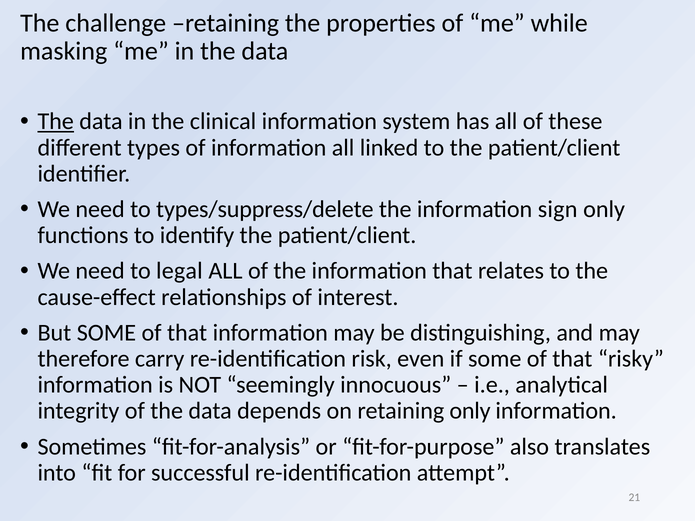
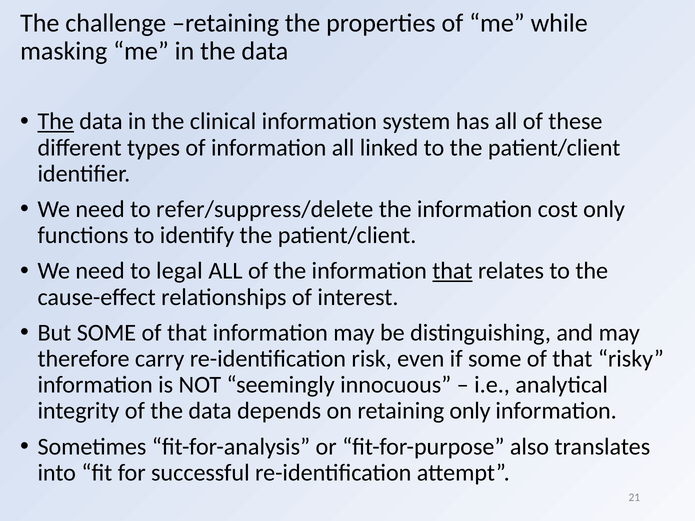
types/suppress/delete: types/suppress/delete -> refer/suppress/delete
sign: sign -> cost
that at (452, 271) underline: none -> present
